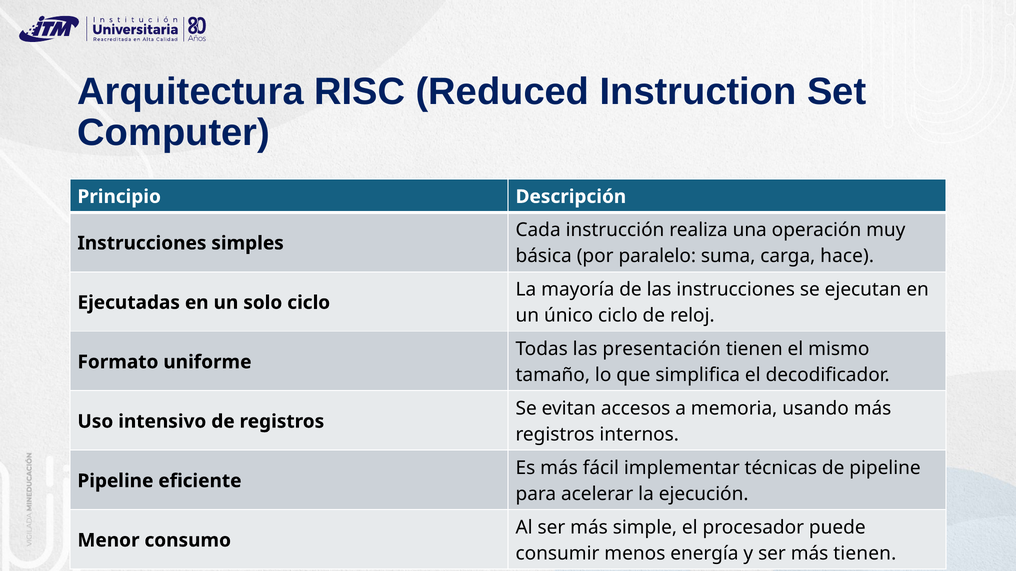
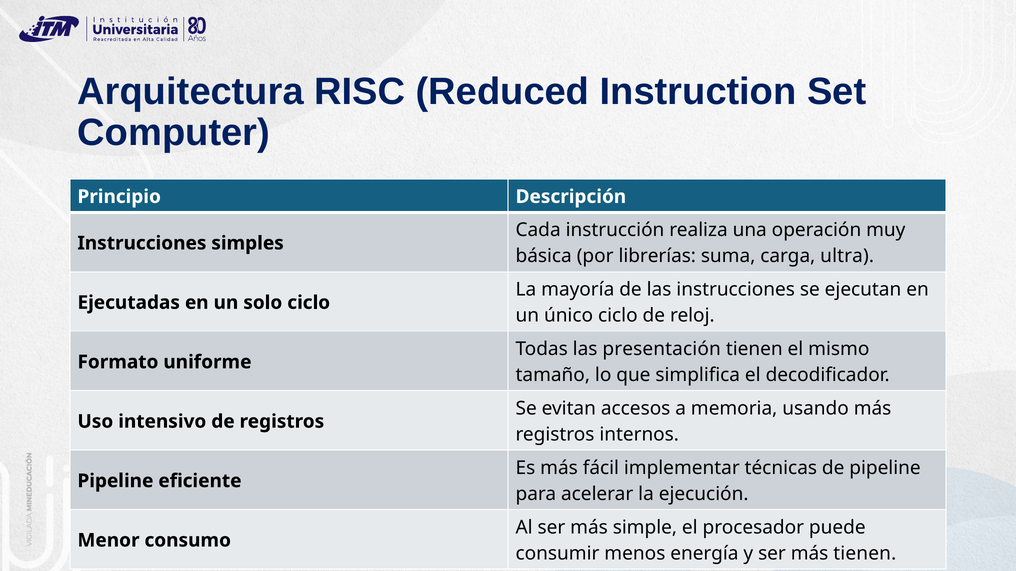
paralelo: paralelo -> librerías
hace: hace -> ultra
